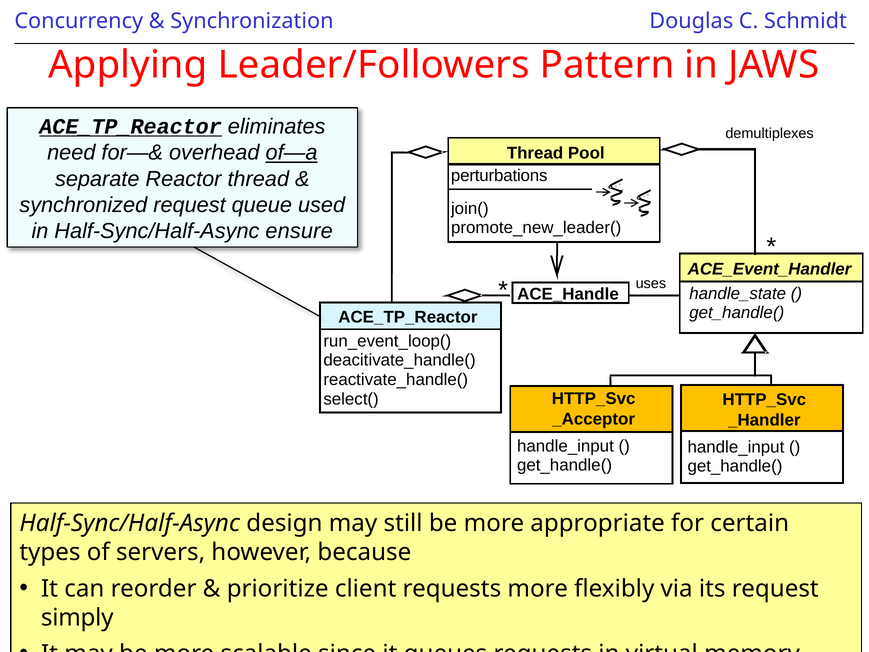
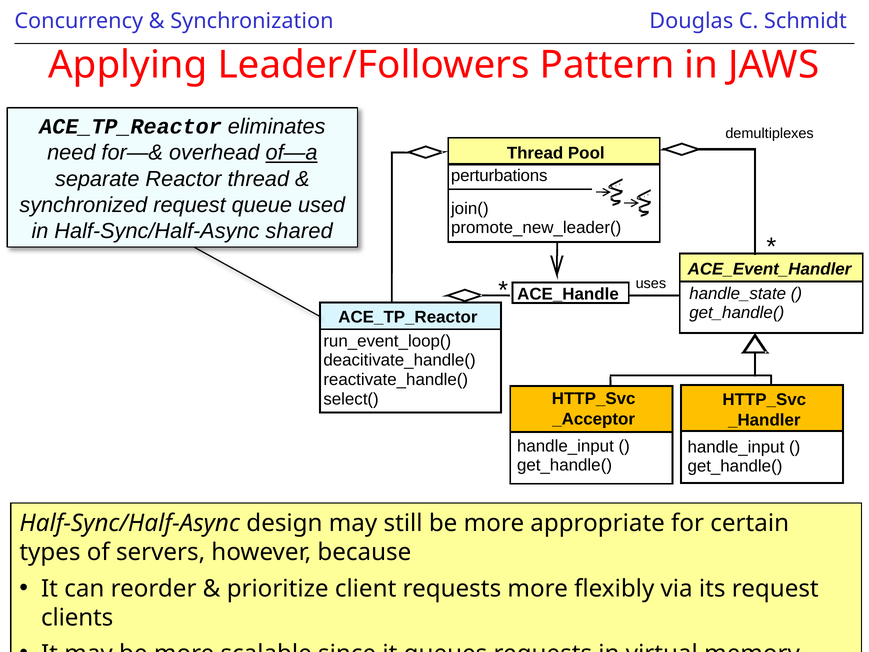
ACE_TP_Reactor at (131, 127) underline: present -> none
ensure: ensure -> shared
simply: simply -> clients
